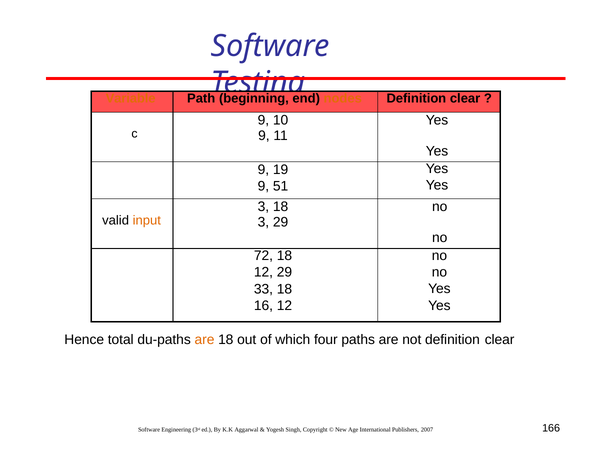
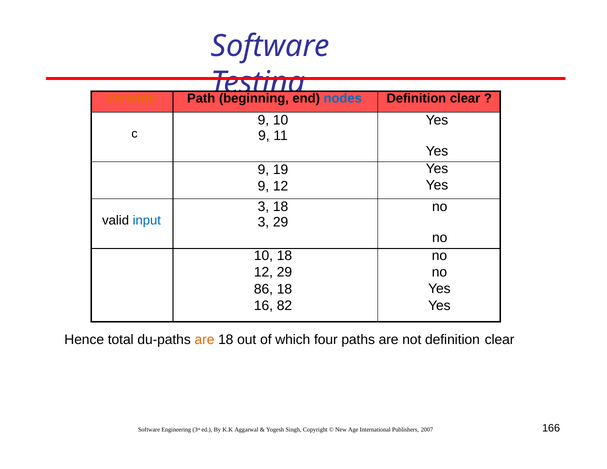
nodes colour: orange -> blue
9 51: 51 -> 12
input colour: orange -> blue
72 at (263, 256): 72 -> 10
33: 33 -> 86
16 12: 12 -> 82
